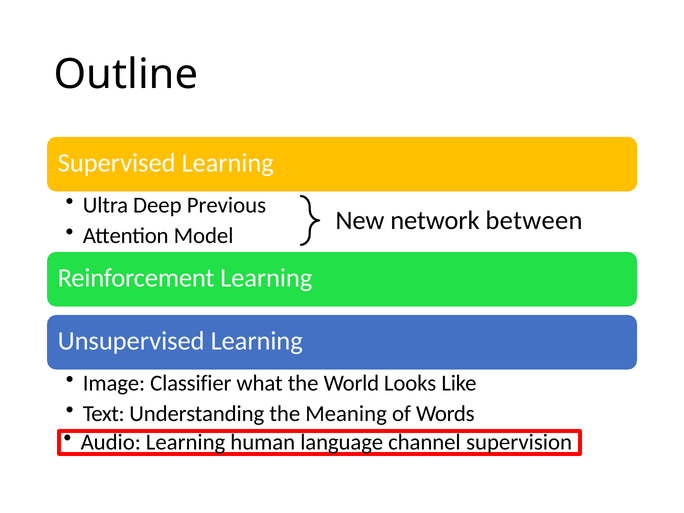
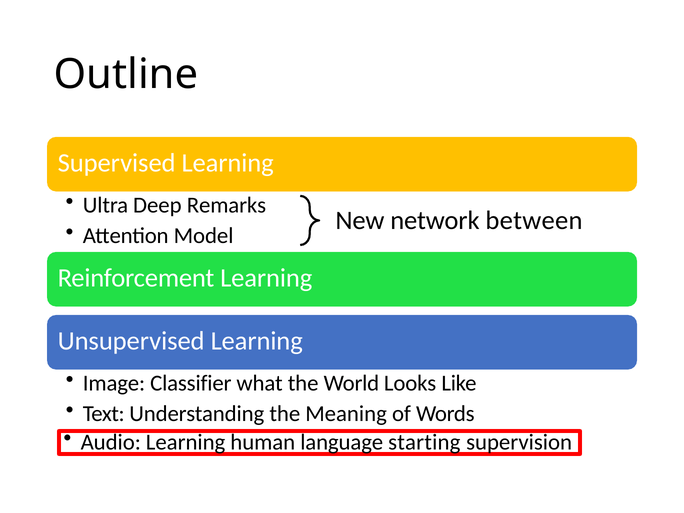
Previous: Previous -> Remarks
channel: channel -> starting
